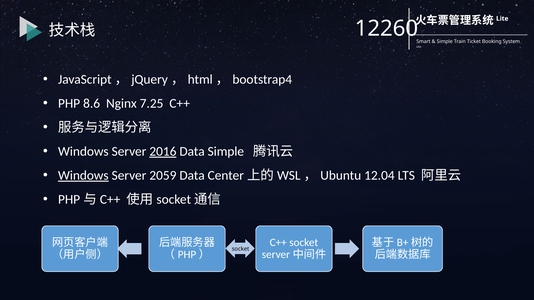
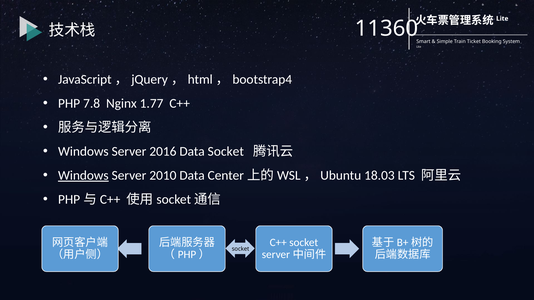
12260: 12260 -> 11360
8.6: 8.6 -> 7.8
7.25: 7.25 -> 1.77
2016 underline: present -> none
Data Simple: Simple -> Socket
2059: 2059 -> 2010
12.04: 12.04 -> 18.03
